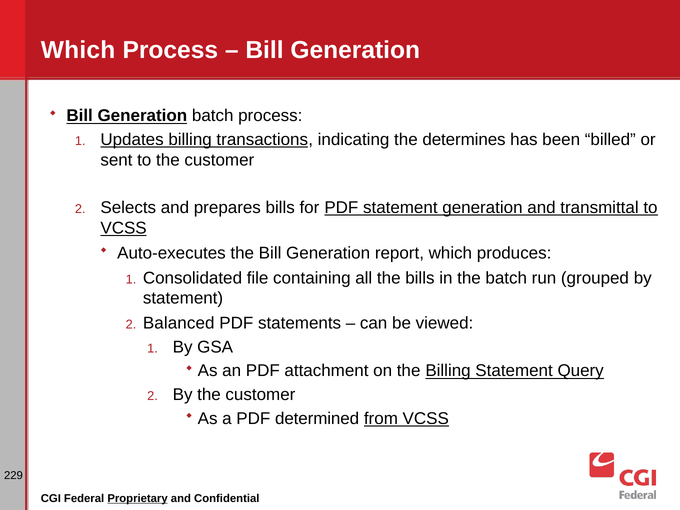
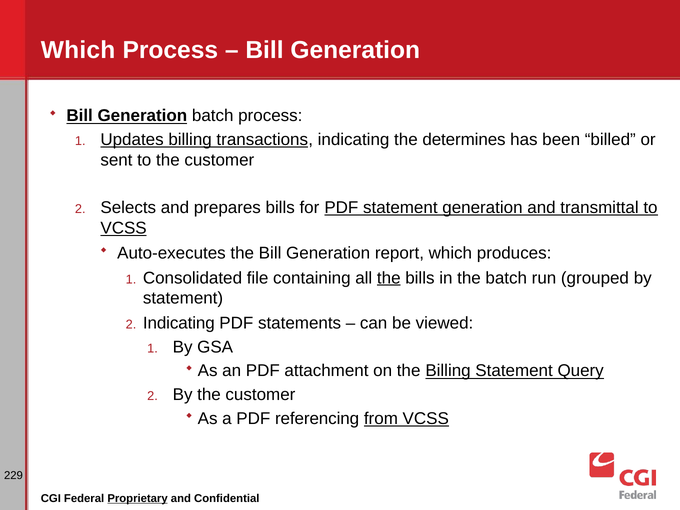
the at (389, 278) underline: none -> present
Balanced at (179, 323): Balanced -> Indicating
determined: determined -> referencing
